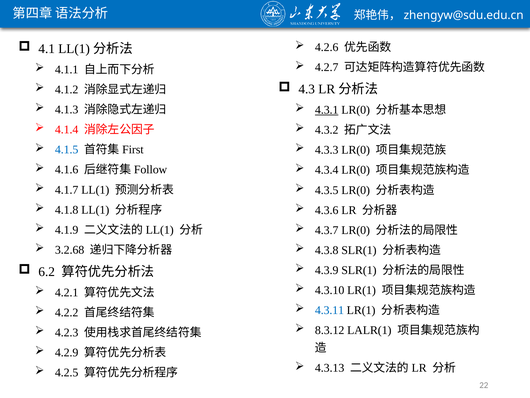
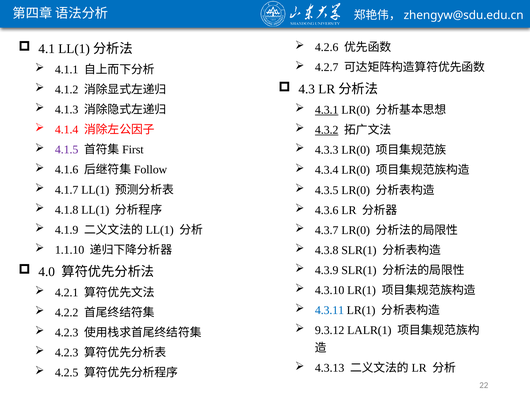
4.3.2 underline: none -> present
4.1.5 colour: blue -> purple
3.2.68: 3.2.68 -> 1.1.10
6.2: 6.2 -> 4.0
8.3.12: 8.3.12 -> 9.3.12
4.2.9 at (67, 352): 4.2.9 -> 4.2.3
